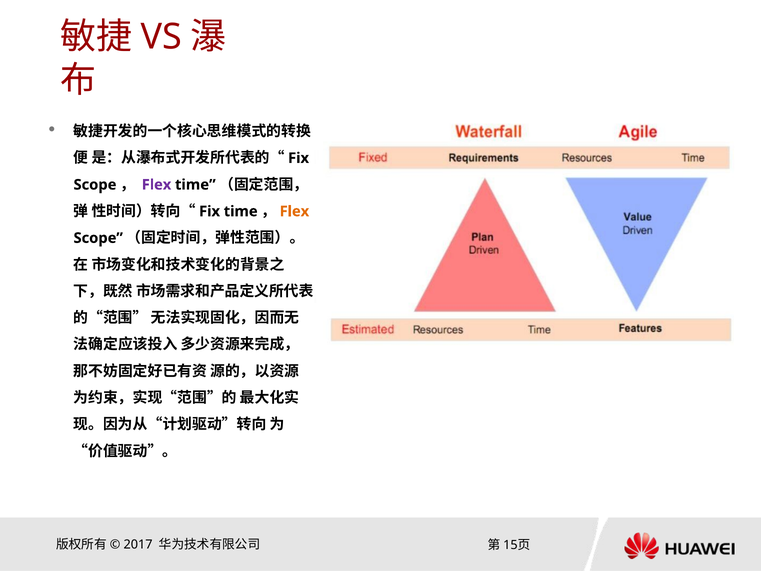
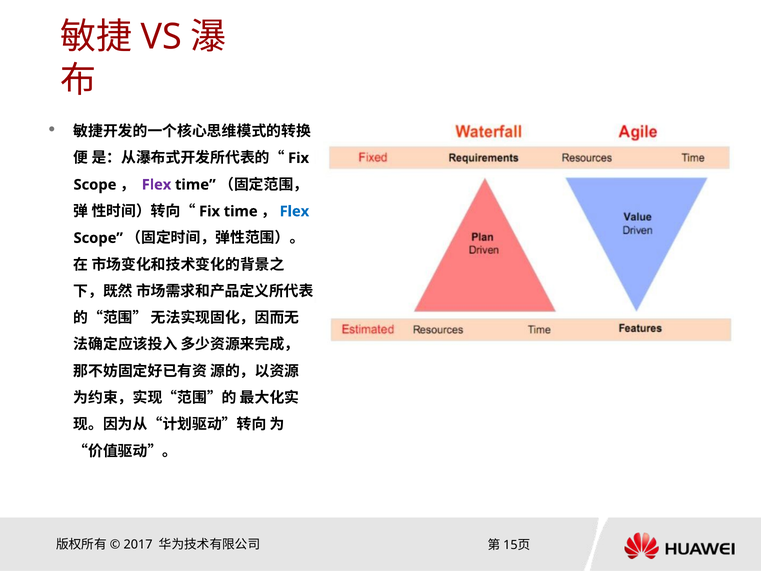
Flex at (294, 211) colour: orange -> blue
